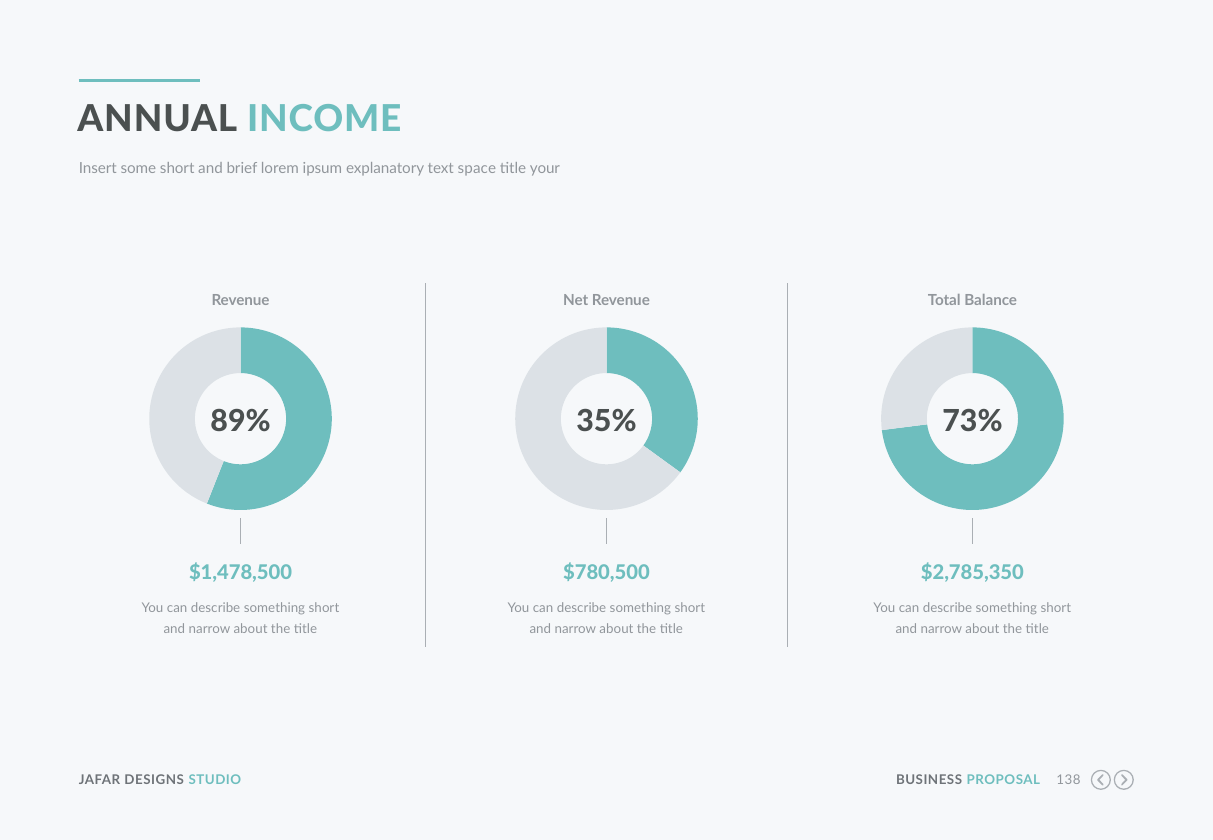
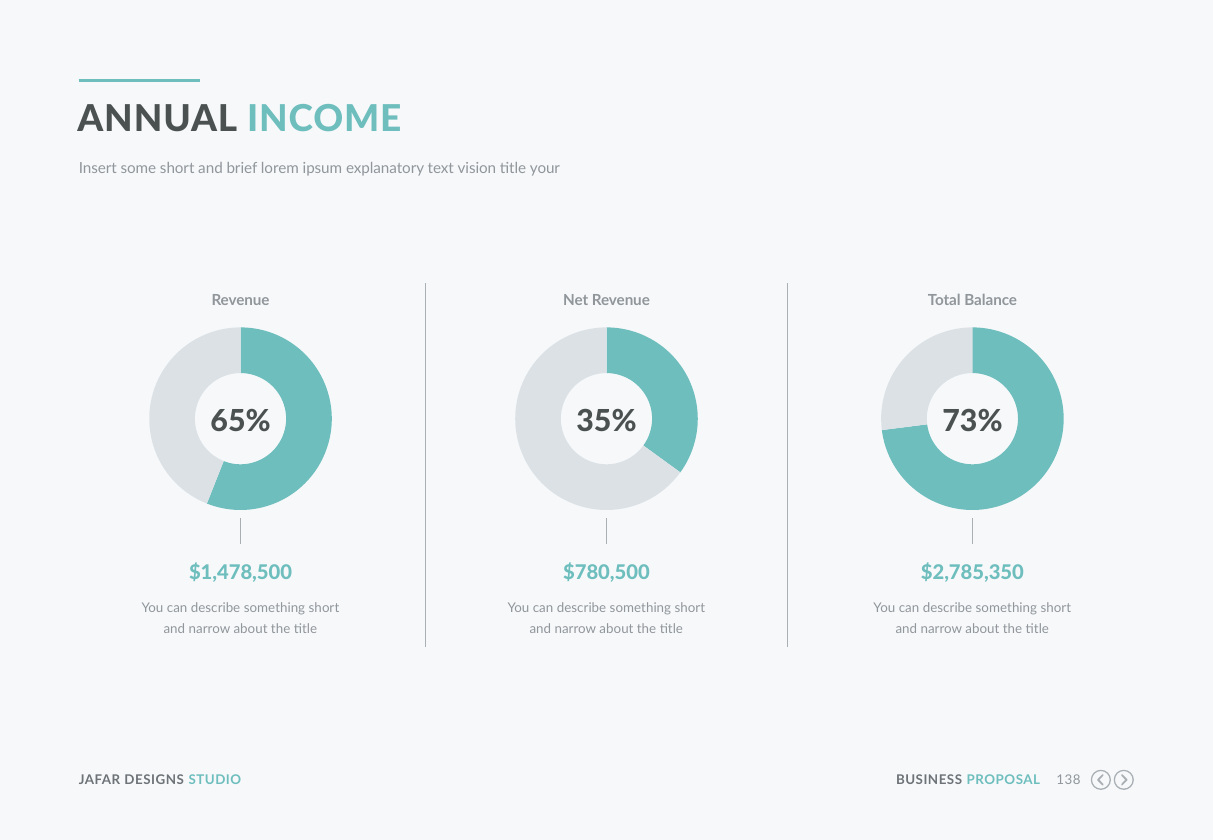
space: space -> vision
89%: 89% -> 65%
